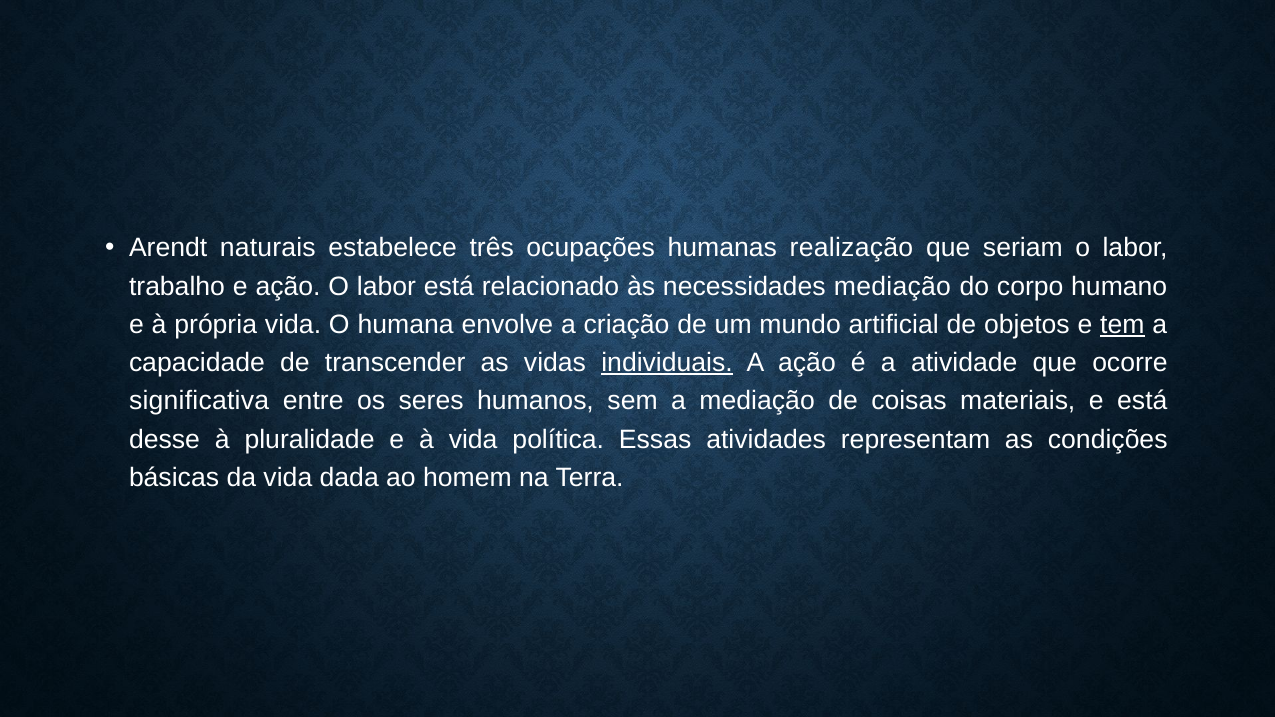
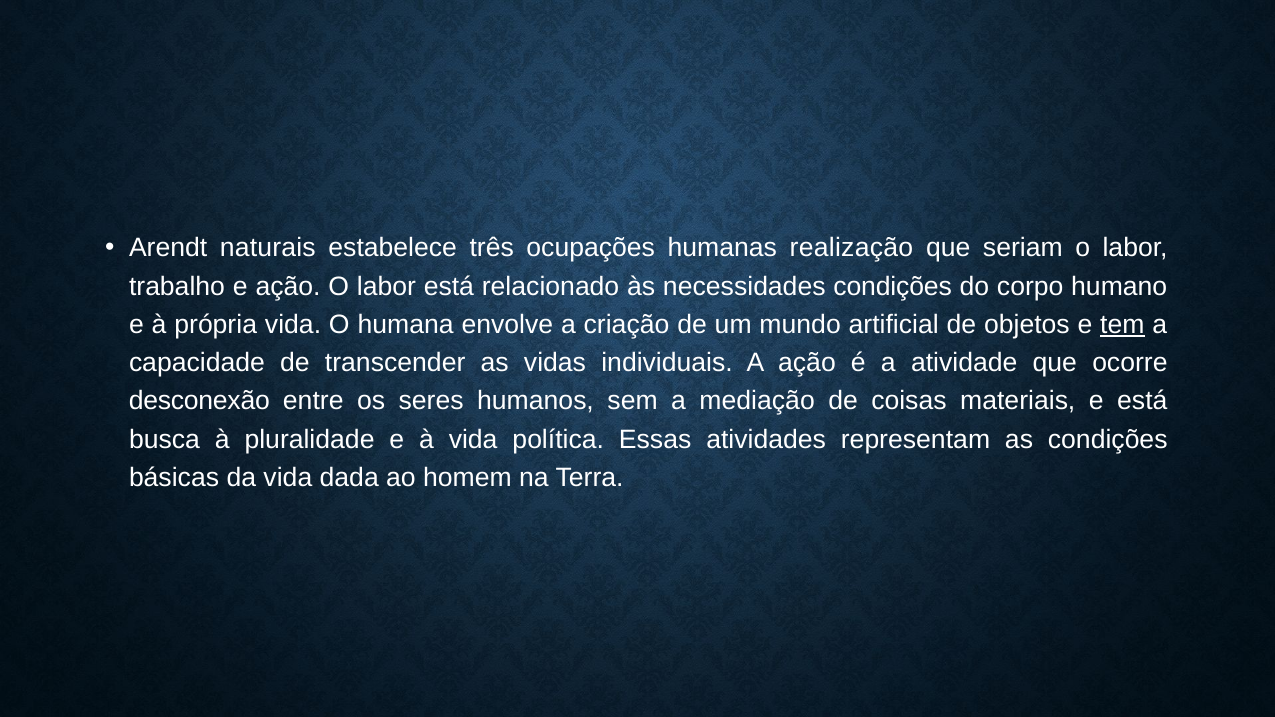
necessidades mediação: mediação -> condições
individuais underline: present -> none
significativa: significativa -> desconexão
desse: desse -> busca
